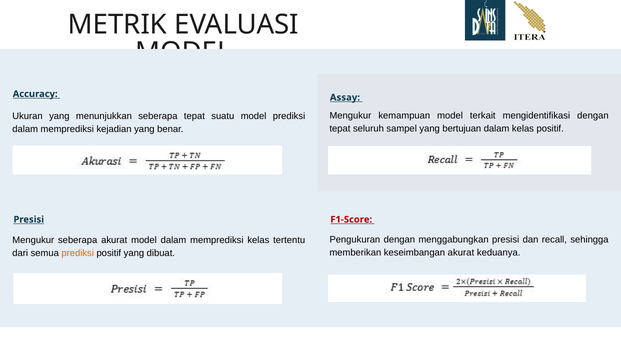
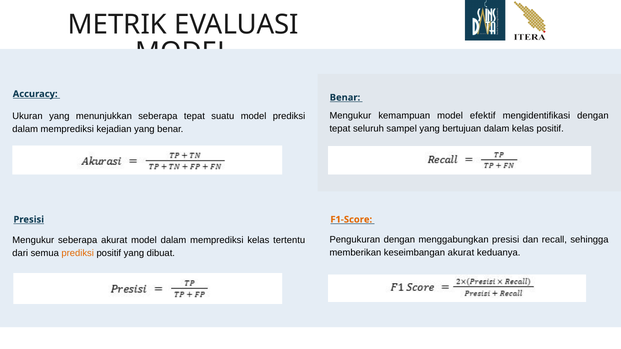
Assay at (345, 98): Assay -> Benar
terkait: terkait -> efektif
F1-Score colour: red -> orange
